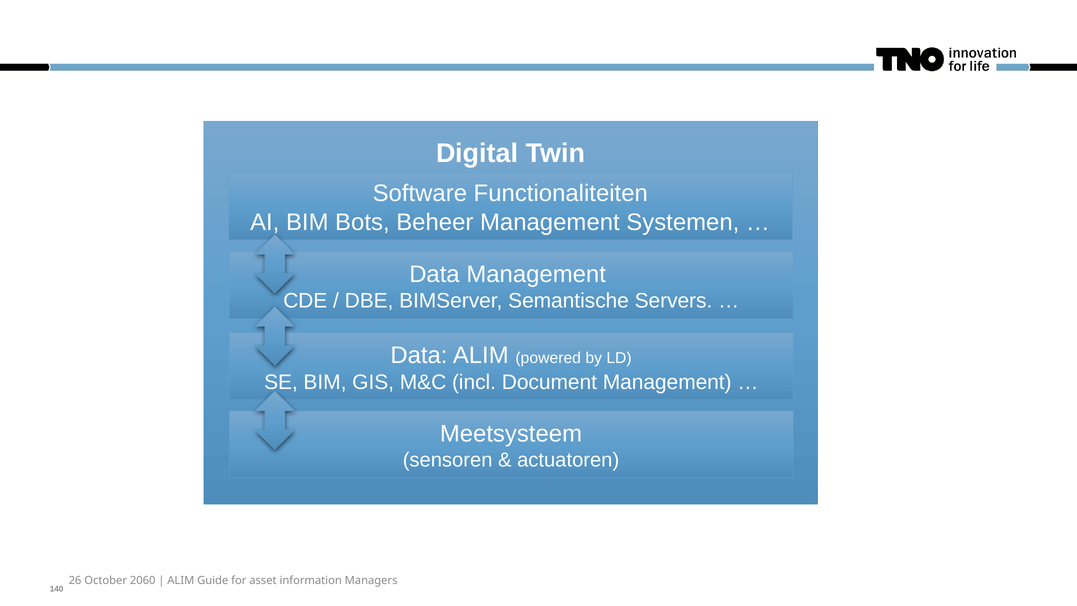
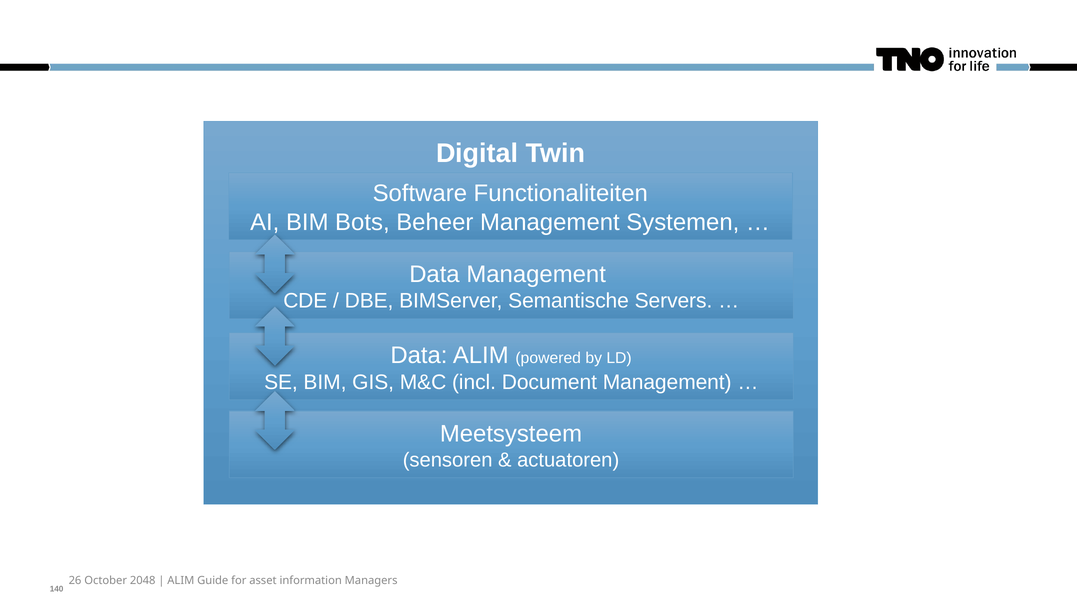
2060: 2060 -> 2048
